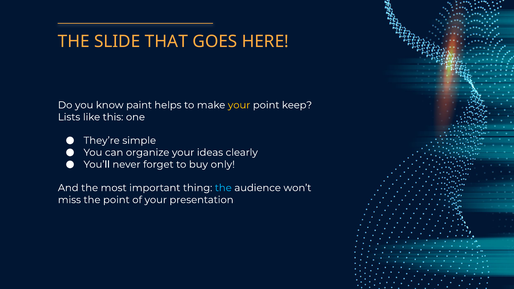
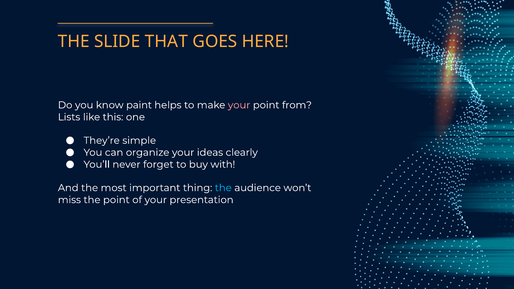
your at (239, 105) colour: yellow -> pink
keep: keep -> from
only: only -> with
